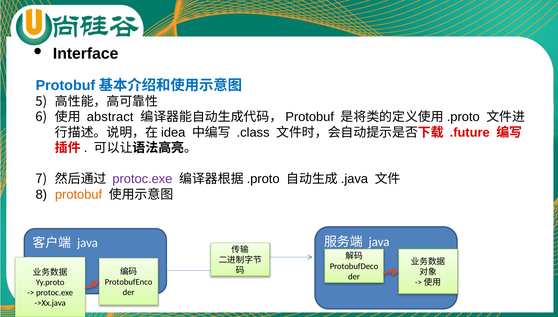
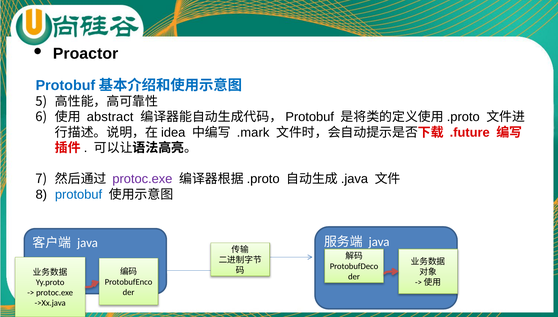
Interface: Interface -> Proactor
.class: .class -> .mark
protobuf colour: orange -> blue
